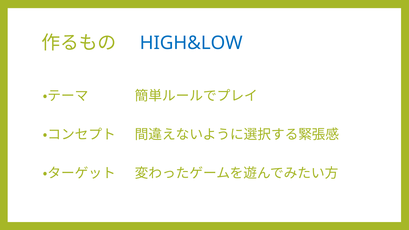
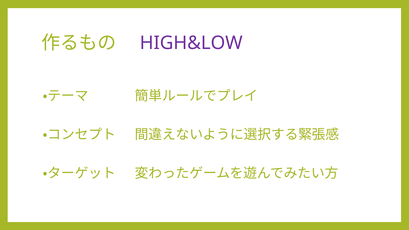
HIGH&LOW colour: blue -> purple
